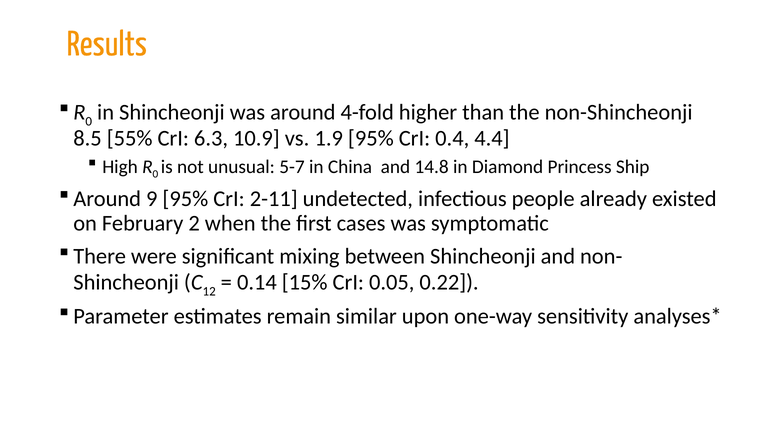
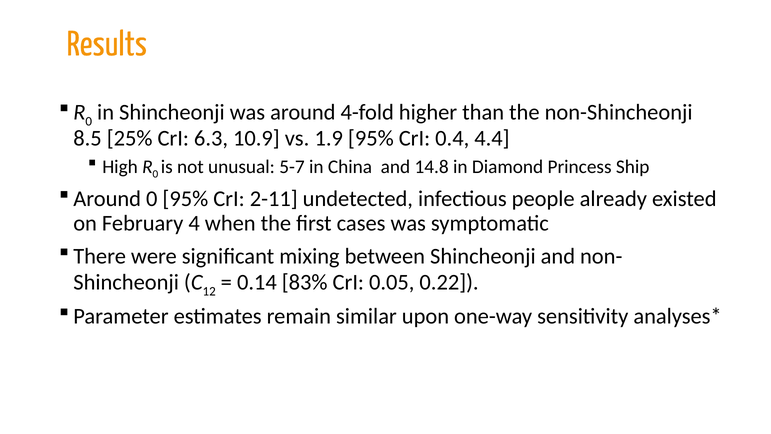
55%: 55% -> 25%
Around 9: 9 -> 0
2: 2 -> 4
15%: 15% -> 83%
